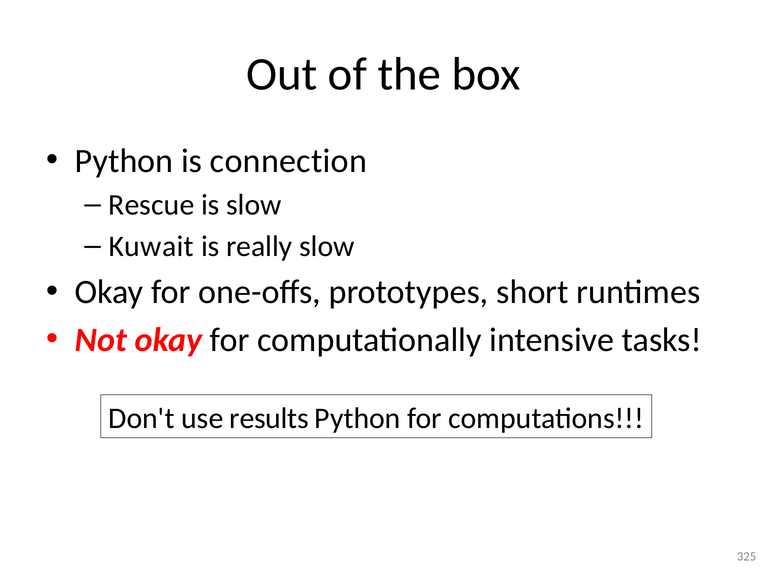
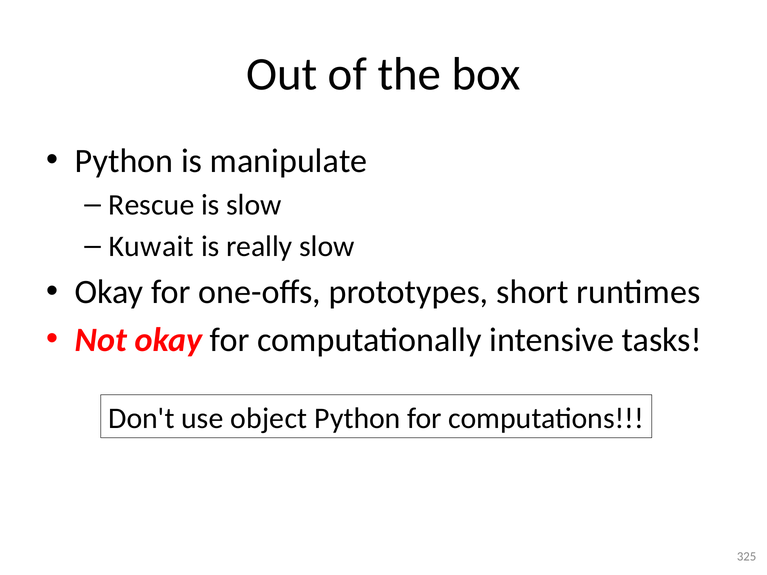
connection: connection -> manipulate
results: results -> object
